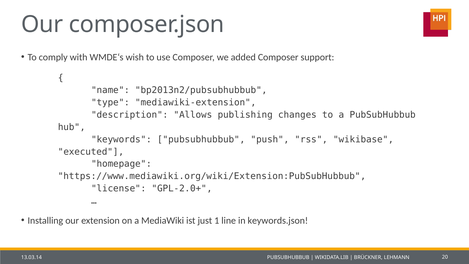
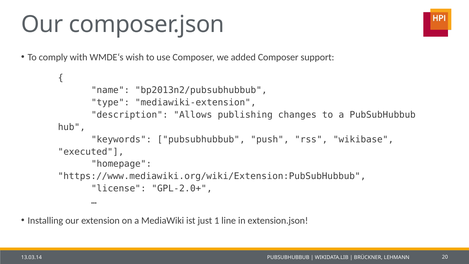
keywords.json: keywords.json -> extension.json
